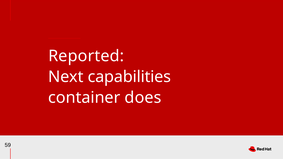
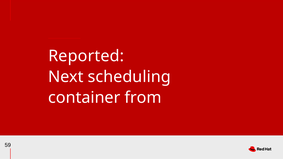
capabilities: capabilities -> scheduling
does: does -> from
